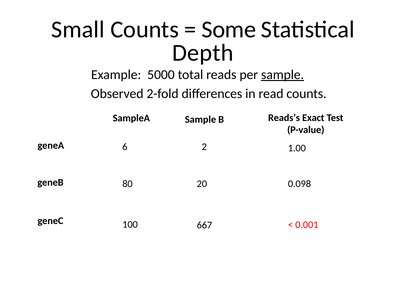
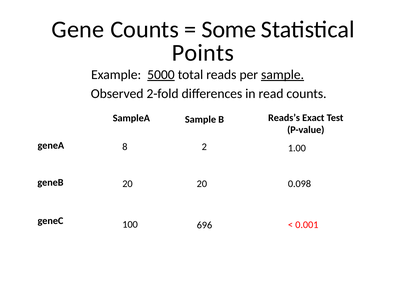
Small: Small -> Gene
Depth: Depth -> Points
5000 underline: none -> present
6: 6 -> 8
geneB 80: 80 -> 20
667: 667 -> 696
